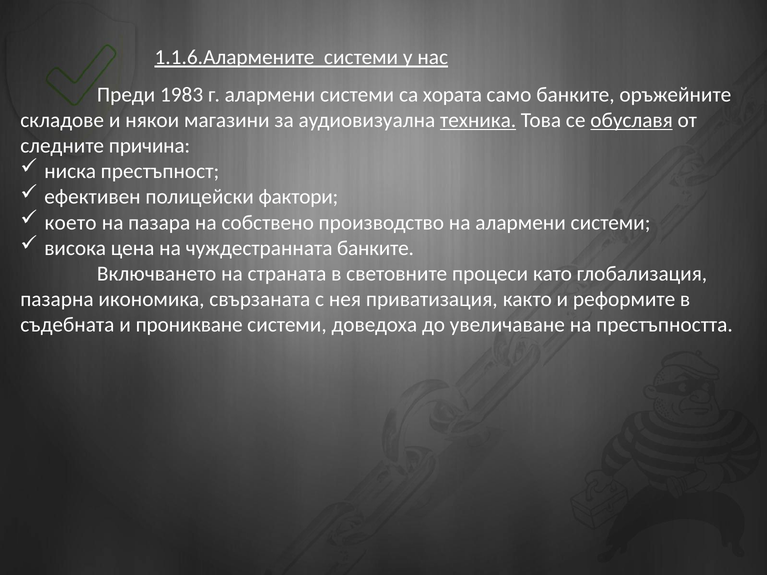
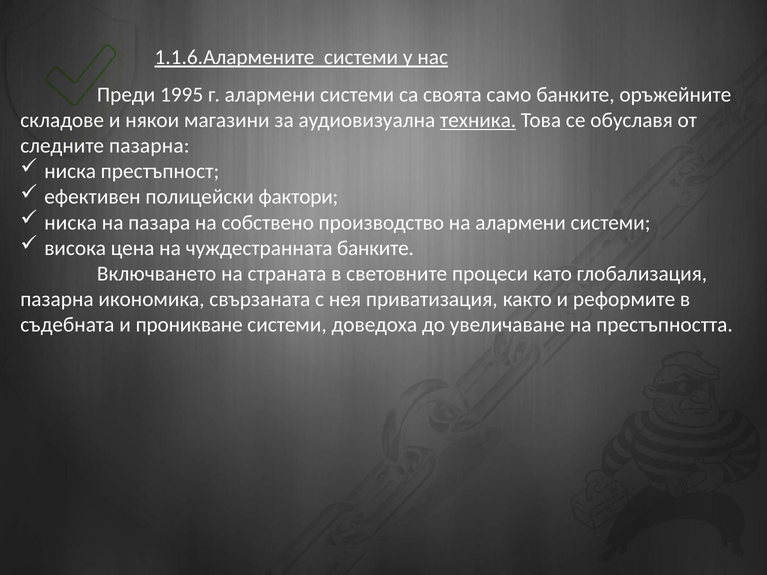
1983: 1983 -> 1995
хората: хората -> своята
обуславя underline: present -> none
следните причина: причина -> пазарна
което at (71, 223): което -> ниска
